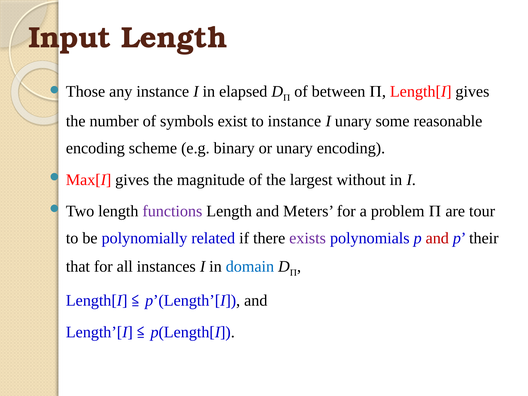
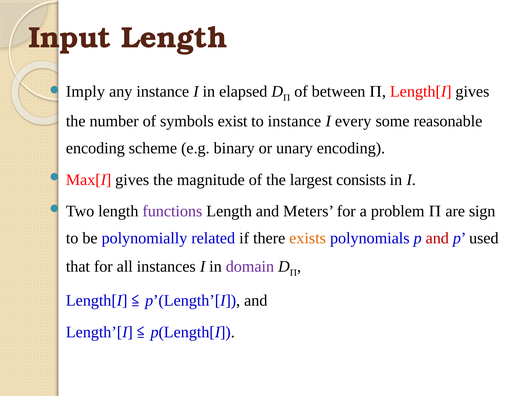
Those: Those -> Imply
I unary: unary -> every
without: without -> consists
tour: tour -> sign
exists colour: purple -> orange
their: their -> used
domain colour: blue -> purple
